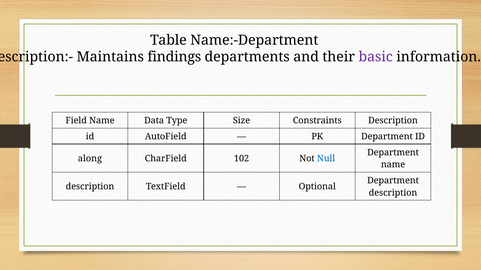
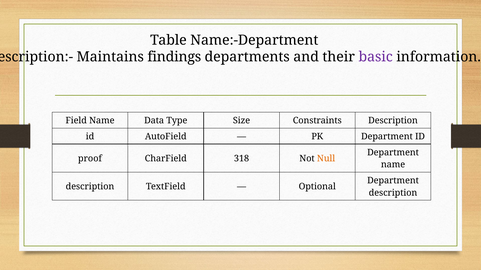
along: along -> proof
102: 102 -> 318
Null colour: blue -> orange
